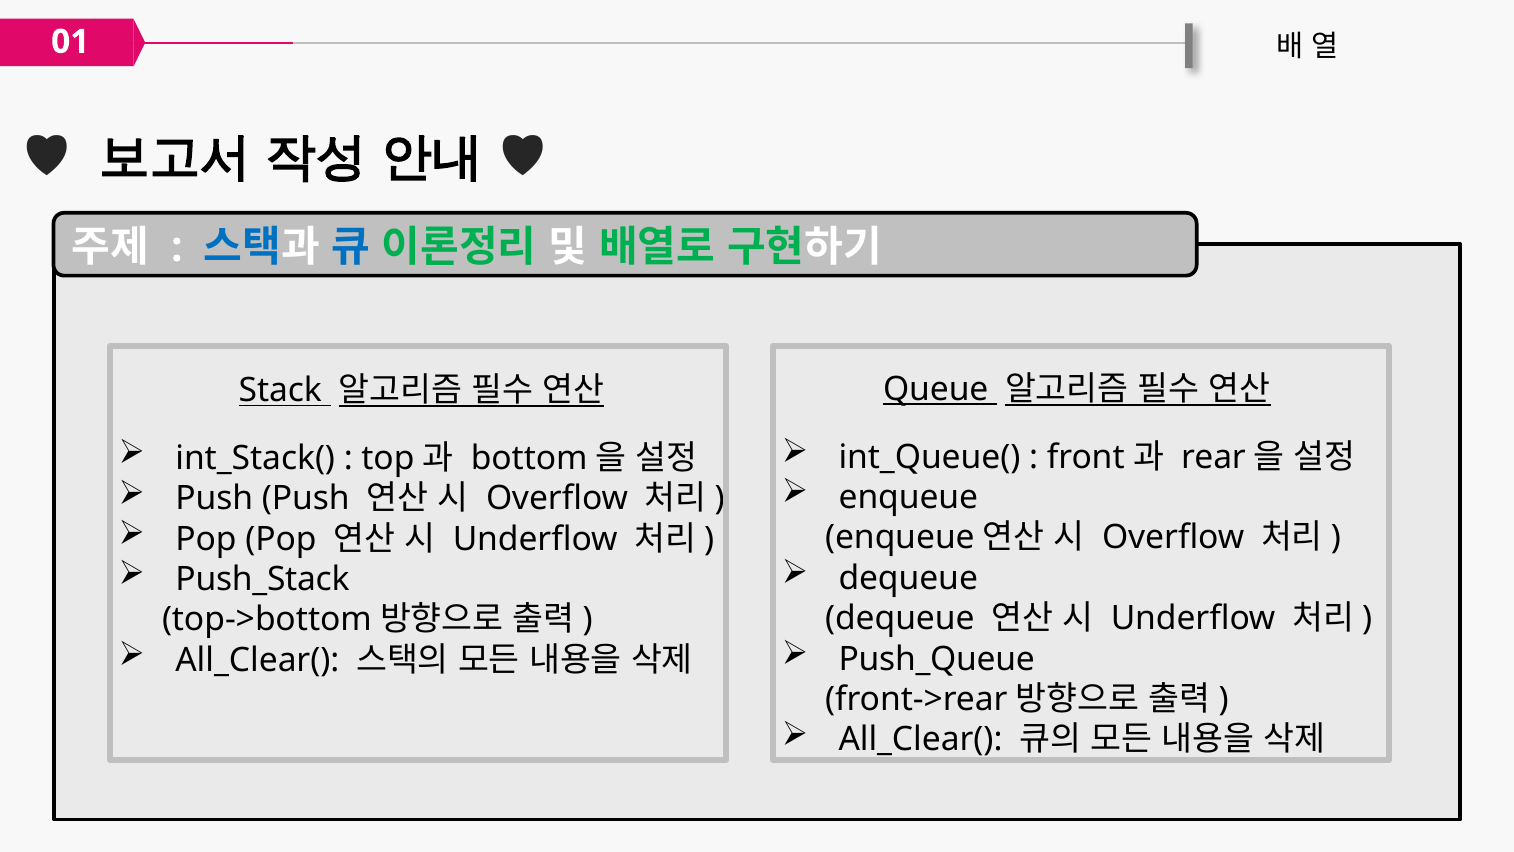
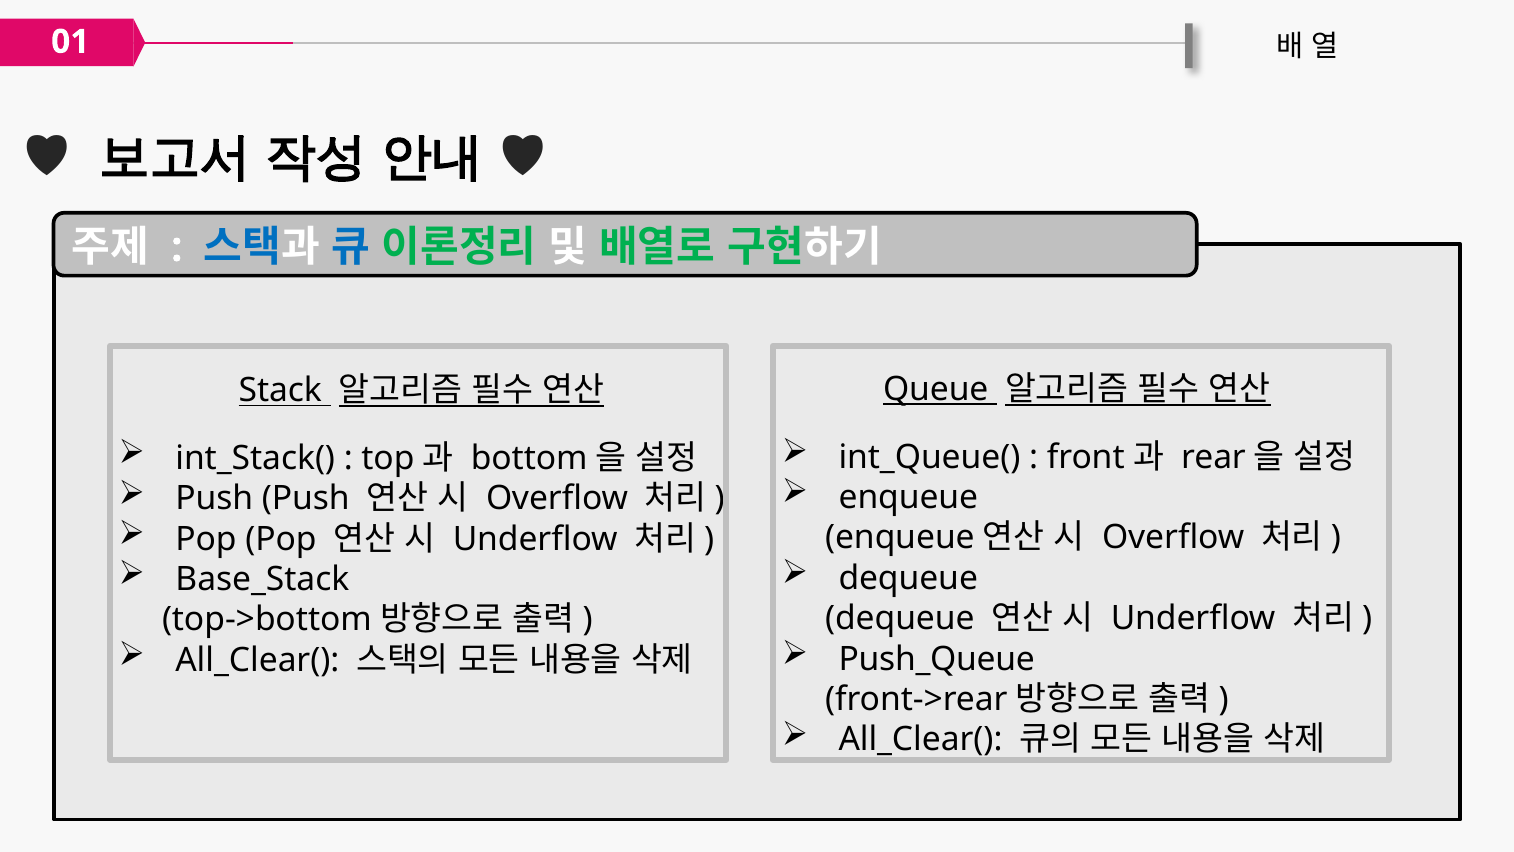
Push_Stack: Push_Stack -> Base_Stack
